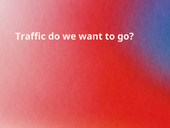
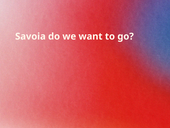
Traffic: Traffic -> Savoia
